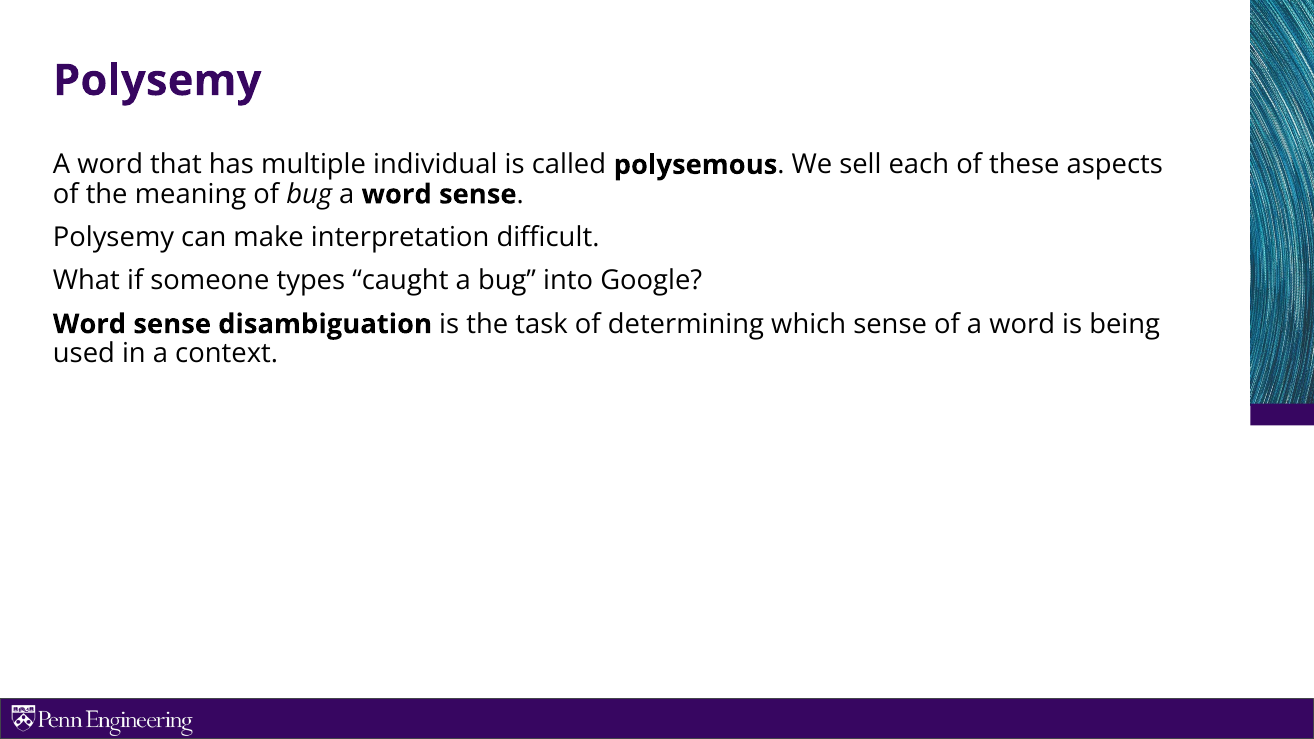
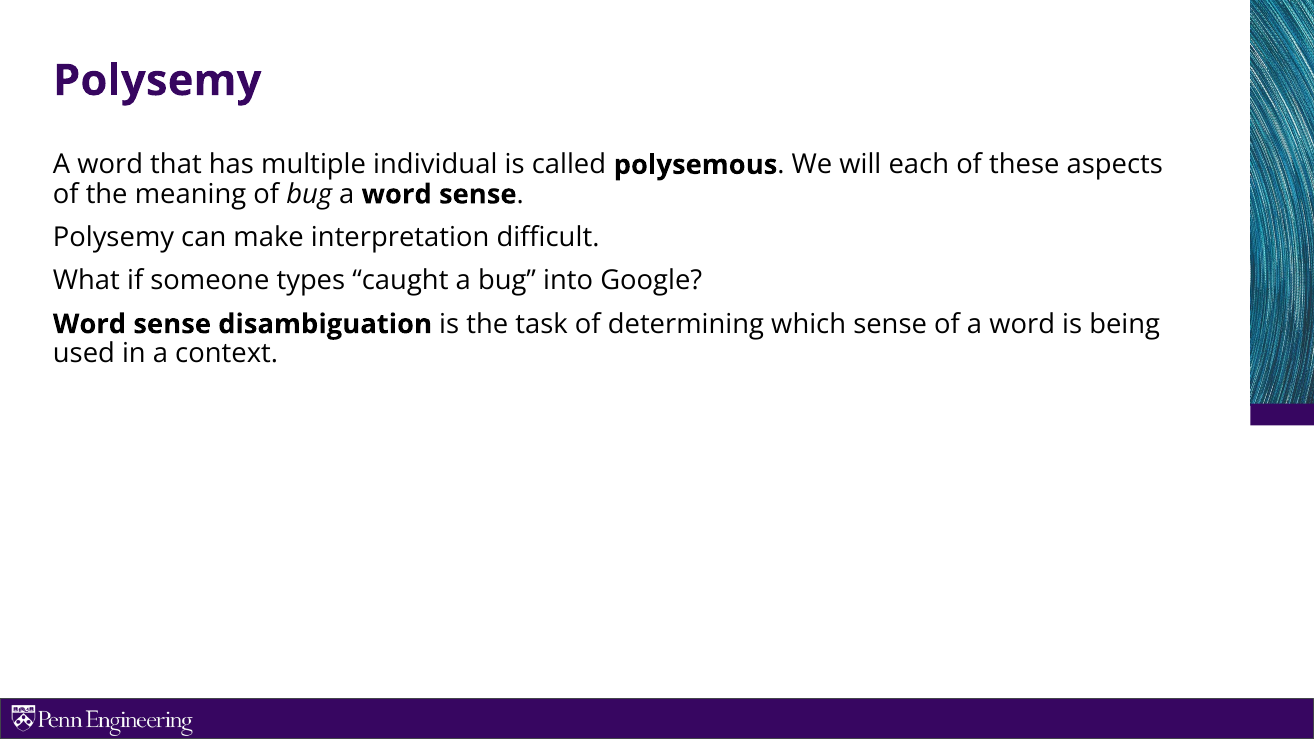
sell: sell -> will
